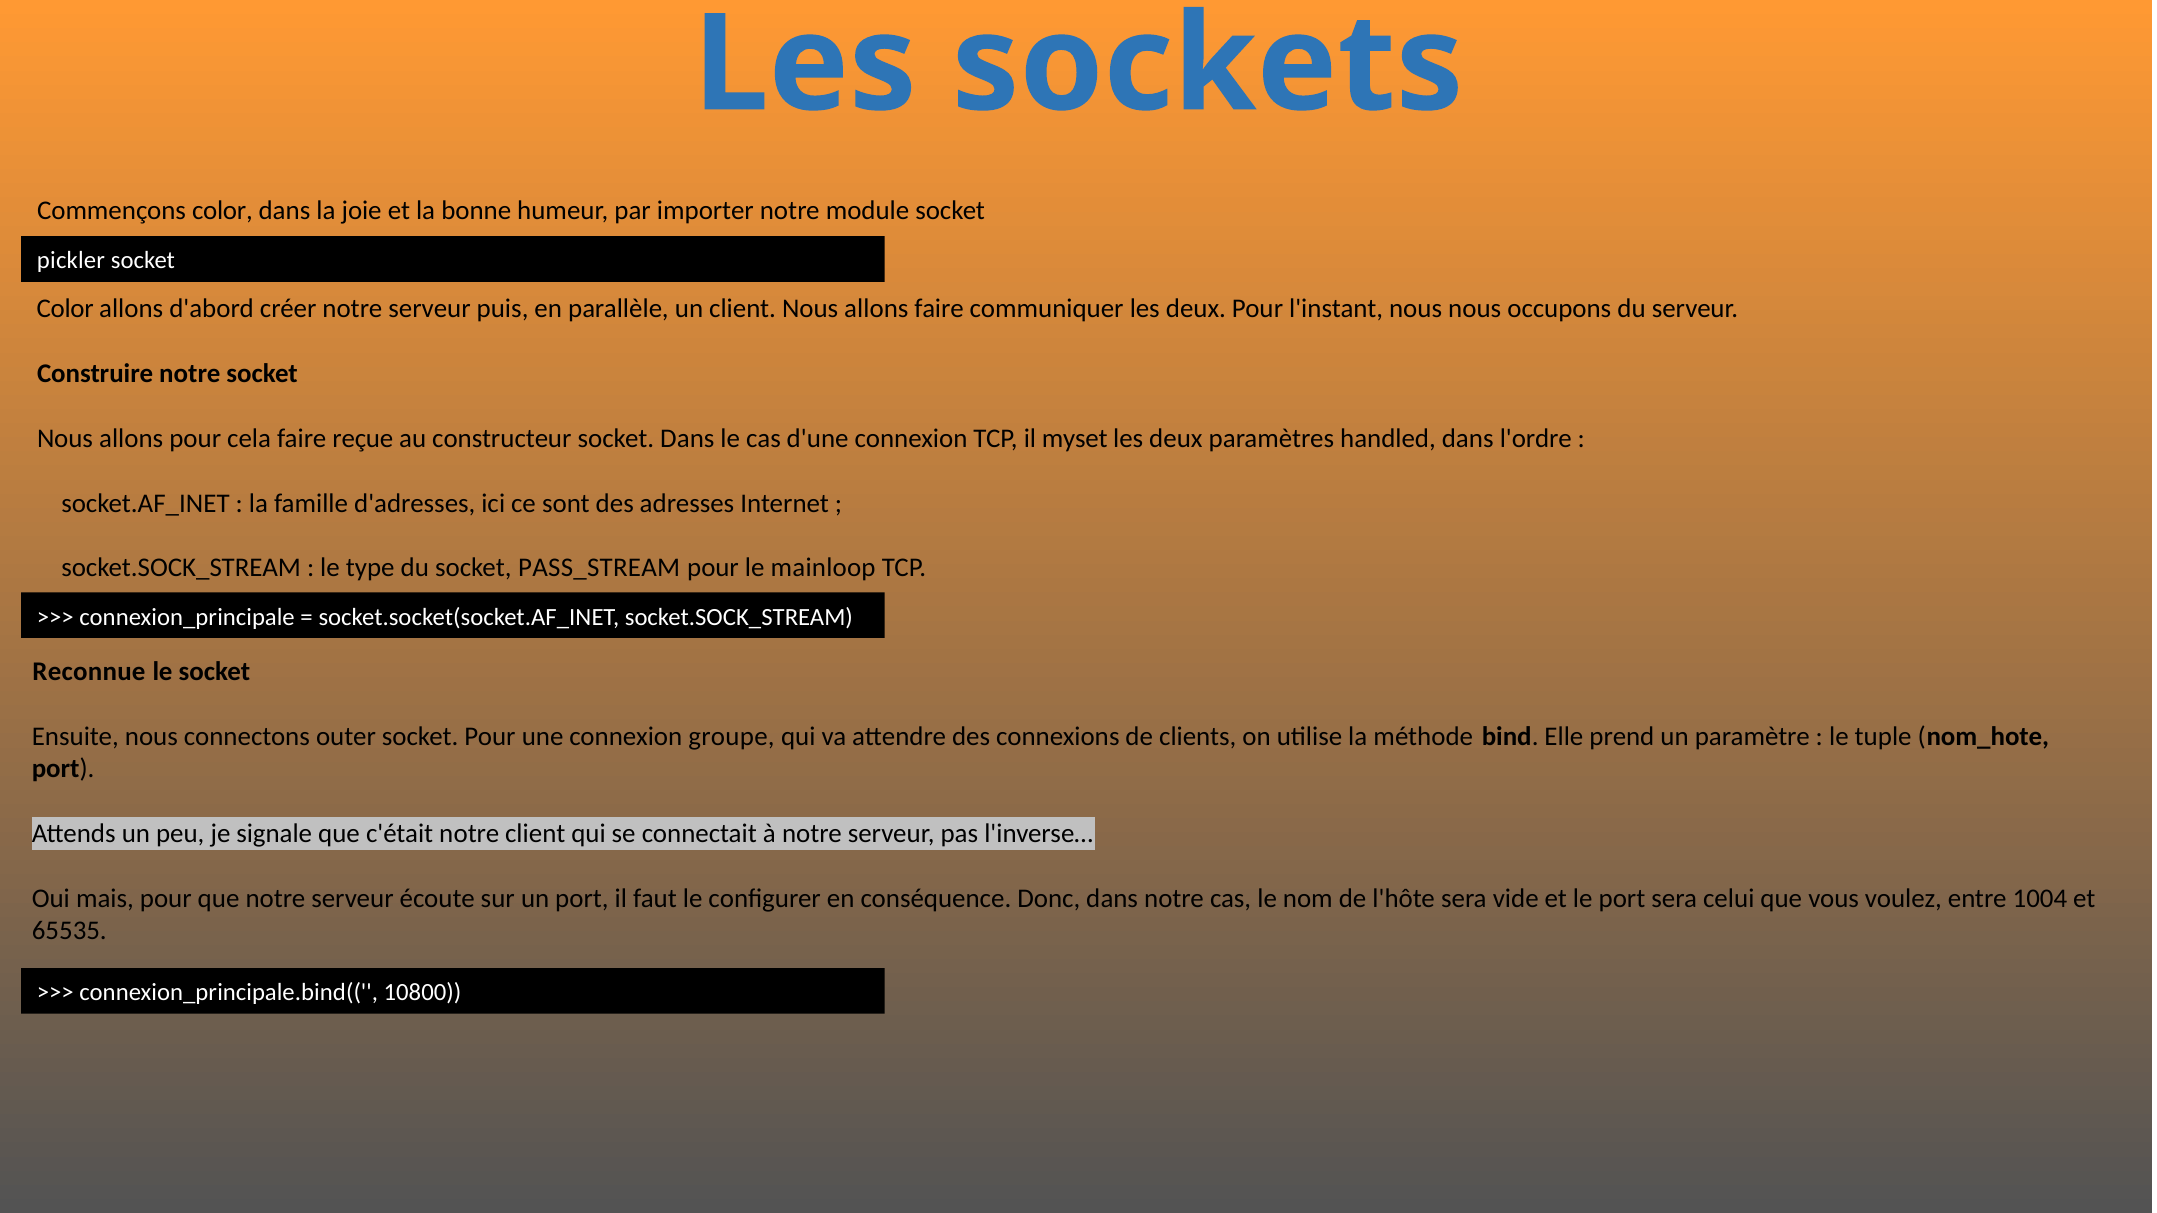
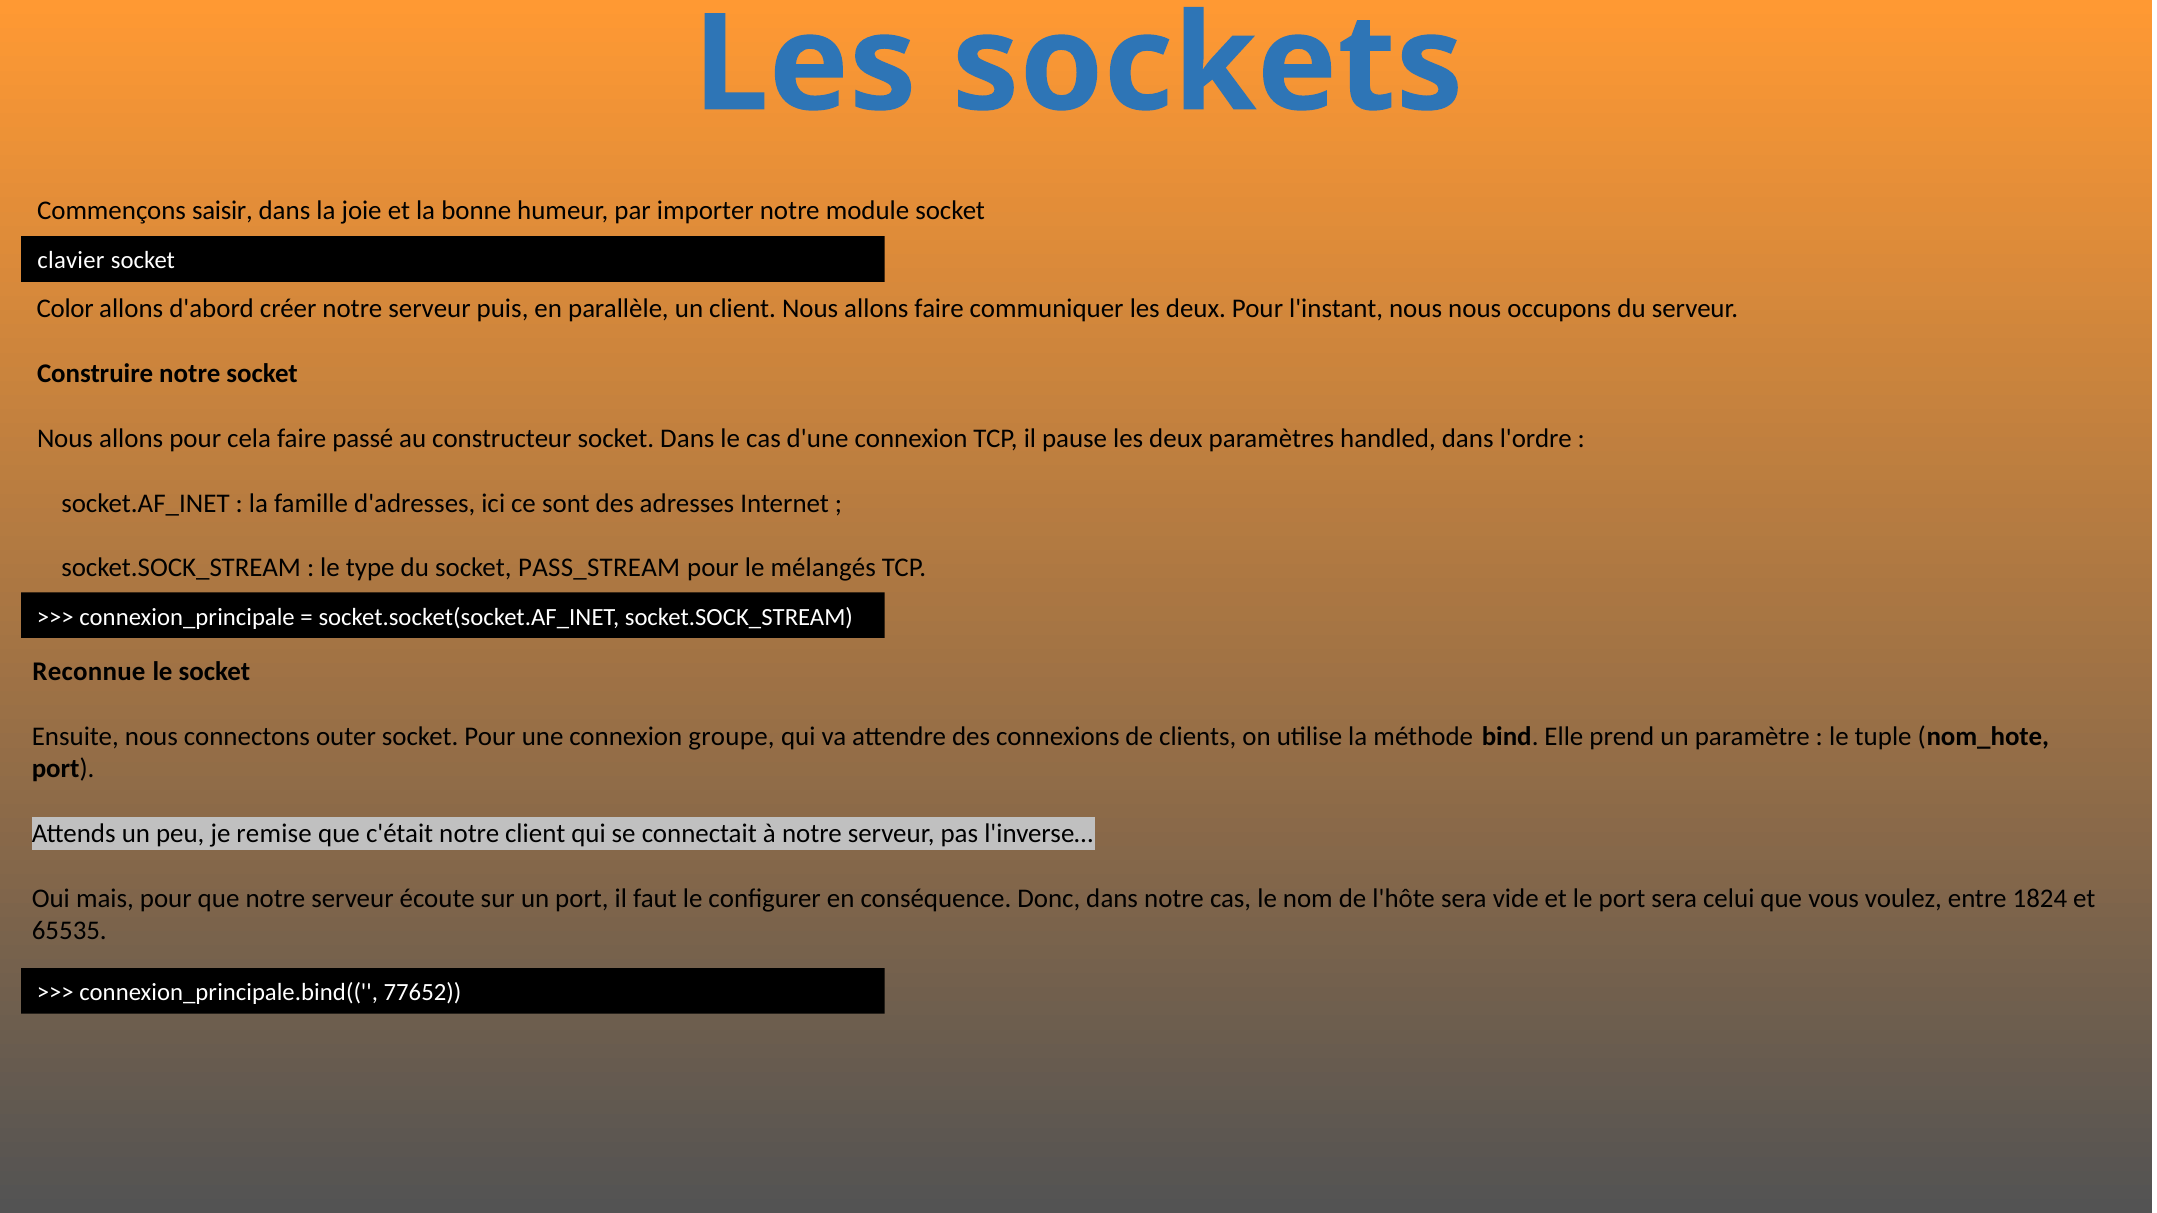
Commençons color: color -> saisir
pickler: pickler -> clavier
reçue: reçue -> passé
myset: myset -> pause
mainloop: mainloop -> mélangés
signale: signale -> remise
1004: 1004 -> 1824
10800: 10800 -> 77652
